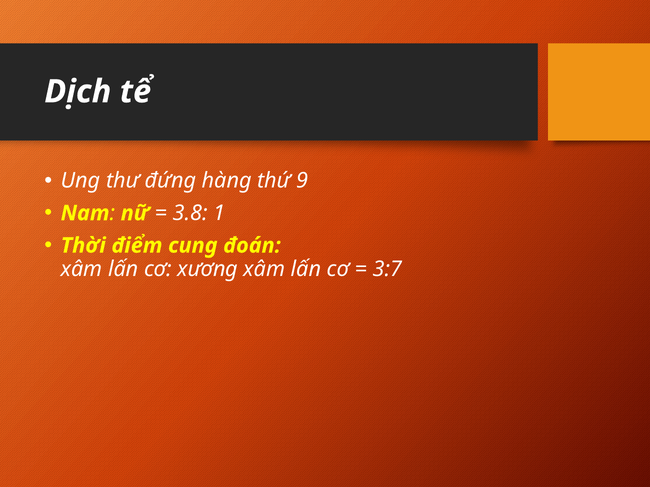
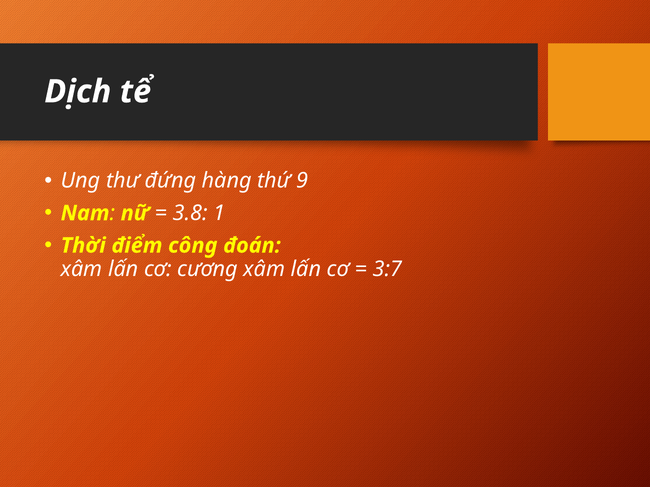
cung: cung -> công
xương: xương -> cương
